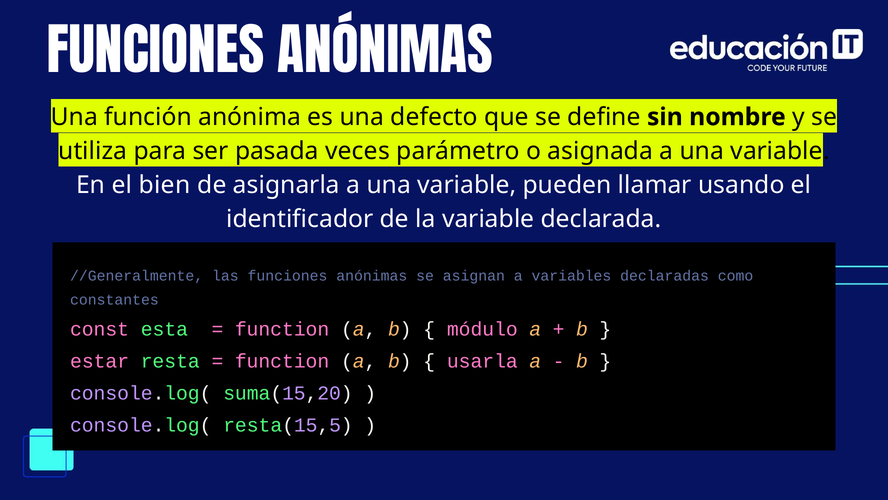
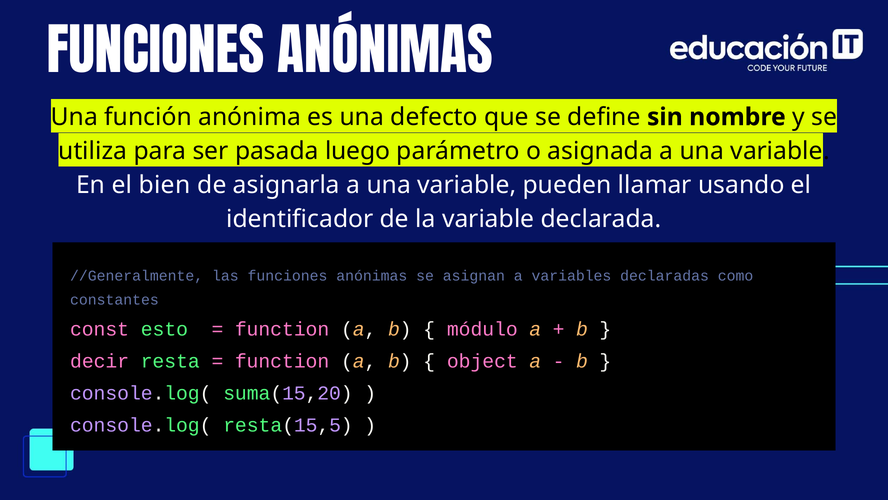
veces: veces -> luego
esta: esta -> esto
estar: estar -> decir
usarla: usarla -> object
